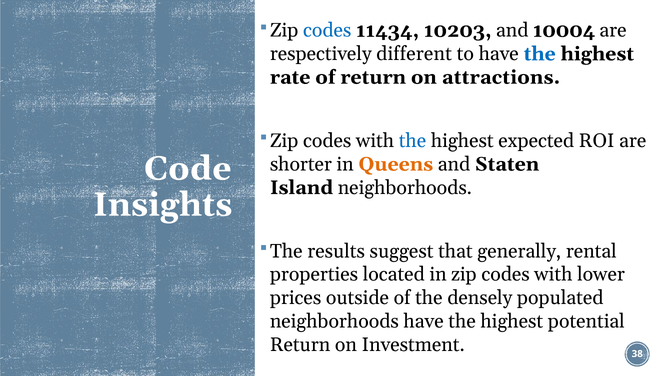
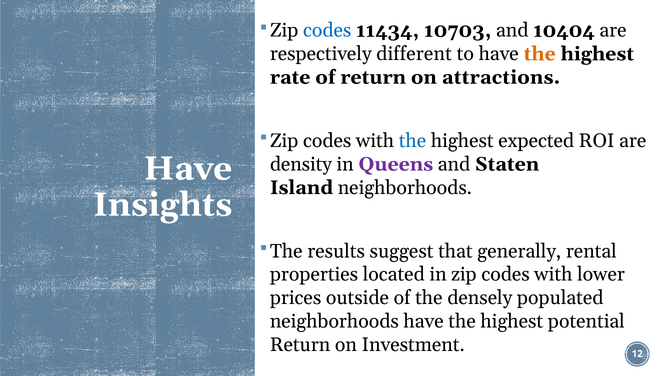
10203: 10203 -> 10703
10004: 10004 -> 10404
the at (540, 54) colour: blue -> orange
Code at (188, 168): Code -> Have
shorter: shorter -> density
Queens colour: orange -> purple
38: 38 -> 12
